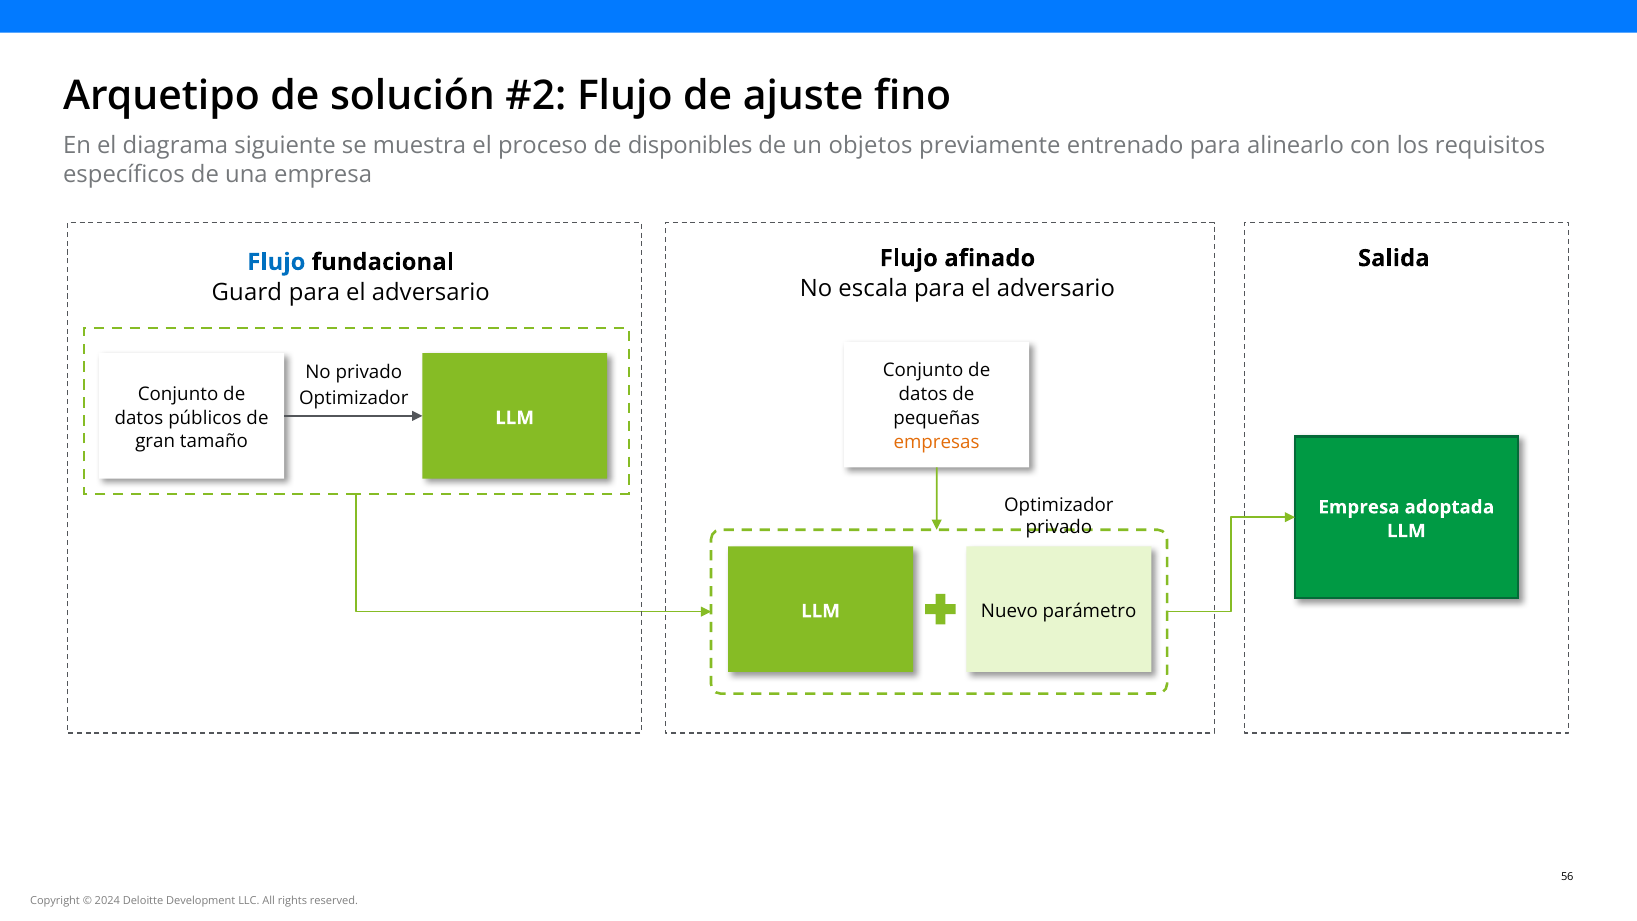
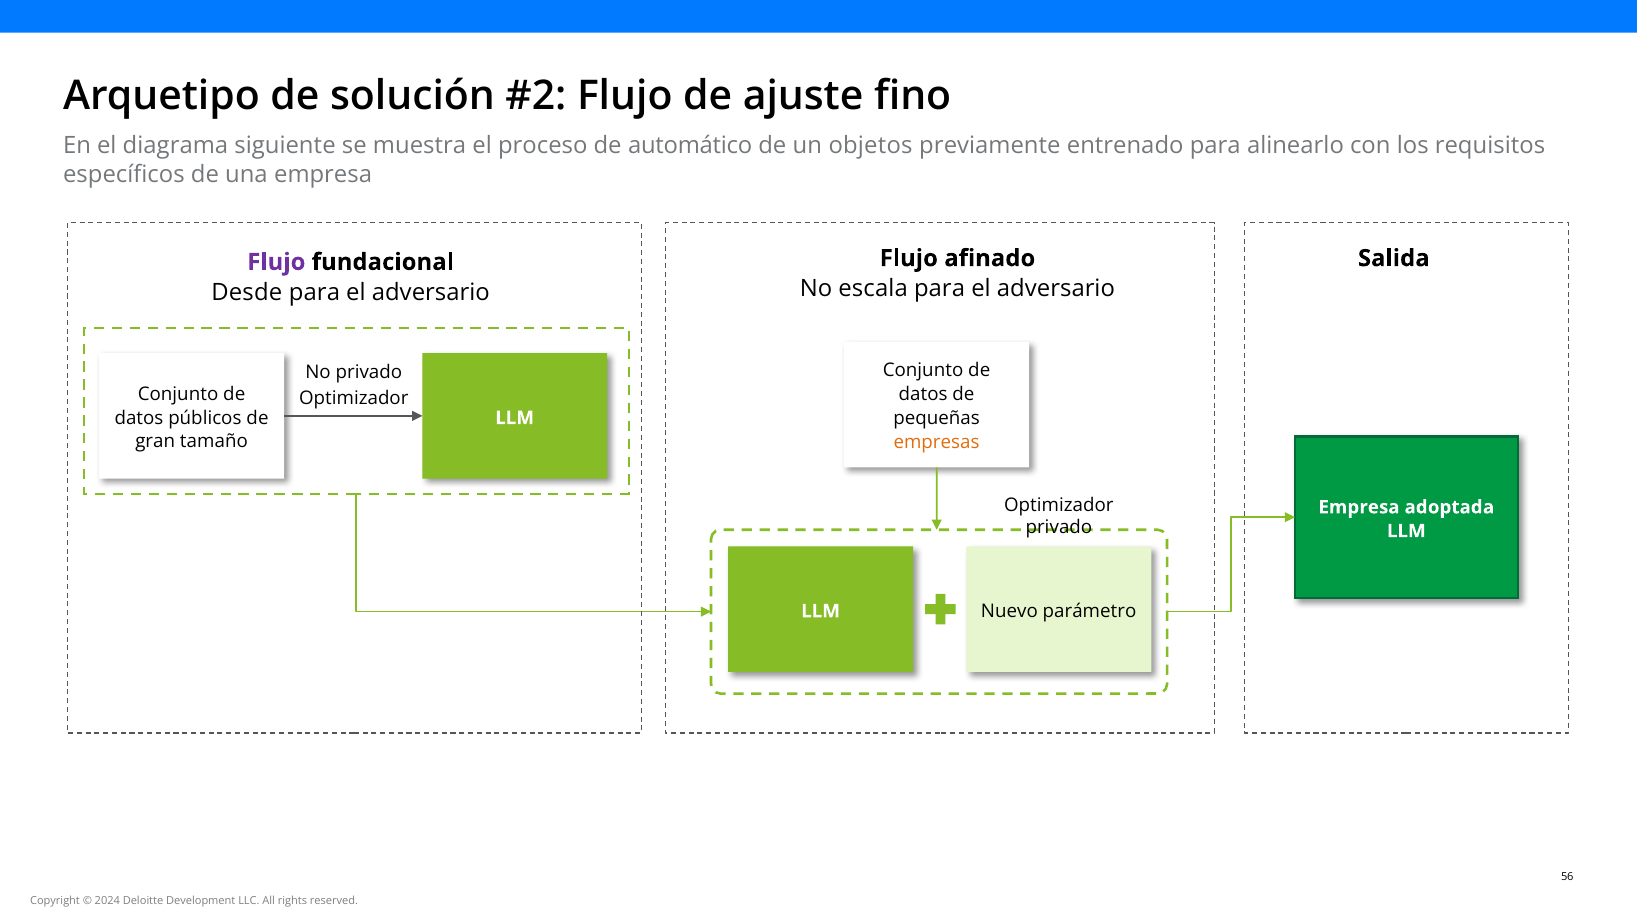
disponibles: disponibles -> automático
Flujo at (276, 262) colour: blue -> purple
Guard: Guard -> Desde
